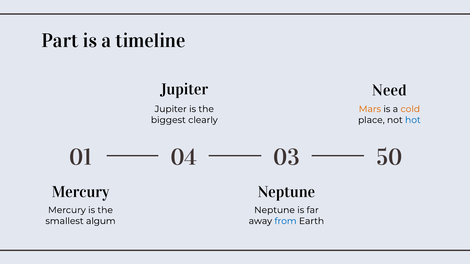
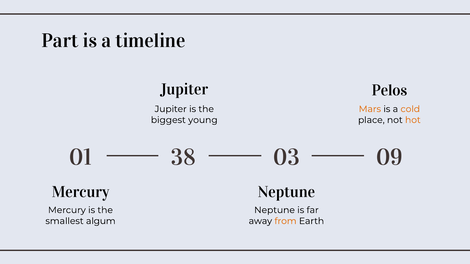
Need: Need -> Pelos
clearly: clearly -> young
hot colour: blue -> orange
04: 04 -> 38
50: 50 -> 09
from colour: blue -> orange
